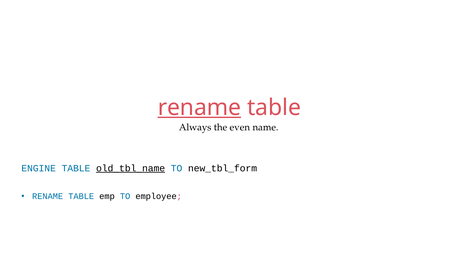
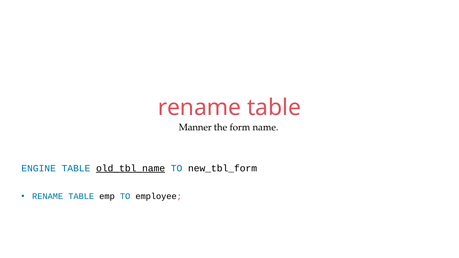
rename at (199, 108) underline: present -> none
Always: Always -> Manner
even: even -> form
